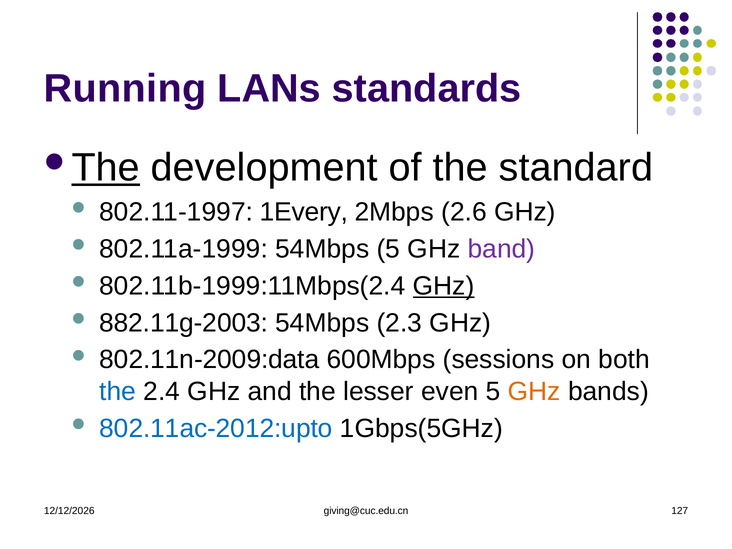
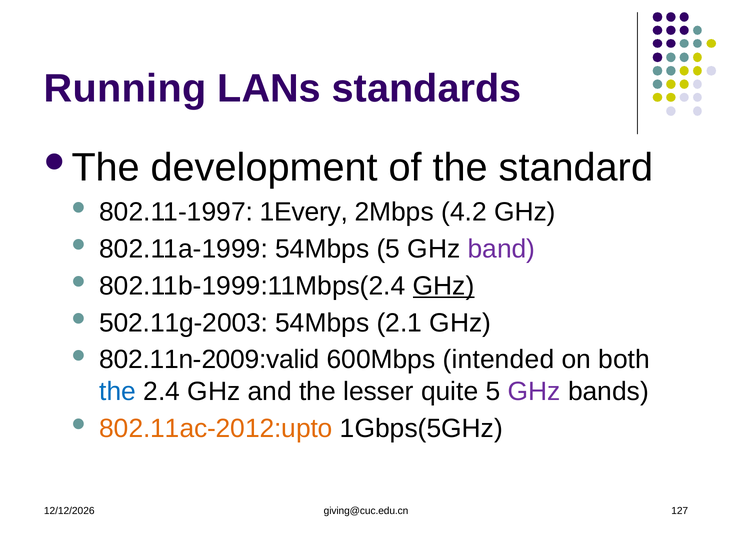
The at (106, 168) underline: present -> none
2.6: 2.6 -> 4.2
882.11g-2003: 882.11g-2003 -> 502.11g-2003
2.3: 2.3 -> 2.1
802.11n-2009:data: 802.11n-2009:data -> 802.11n-2009:valid
sessions: sessions -> intended
even: even -> quite
GHz at (534, 391) colour: orange -> purple
802.11ac-2012:upto colour: blue -> orange
